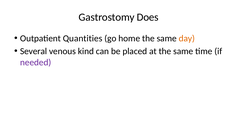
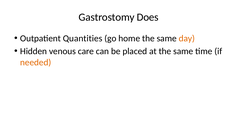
Several: Several -> Hidden
kind: kind -> care
needed colour: purple -> orange
